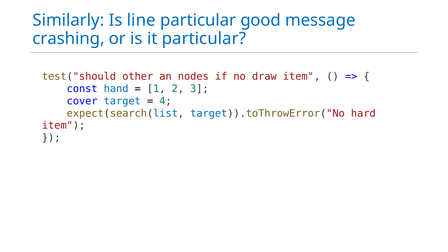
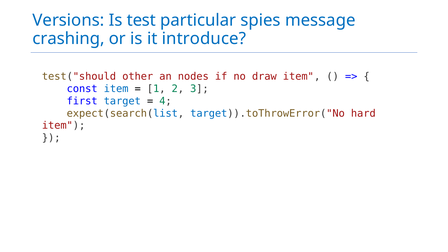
Similarly: Similarly -> Versions
line: line -> test
good: good -> spies
it particular: particular -> introduce
const hand: hand -> item
cover: cover -> first
